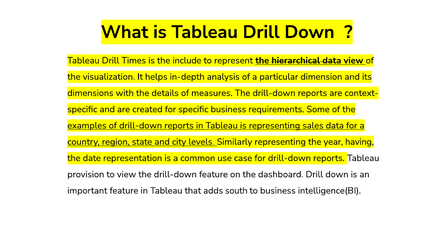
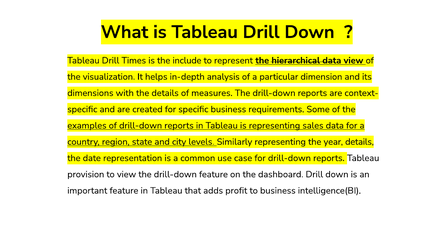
year having: having -> details
south: south -> profit
